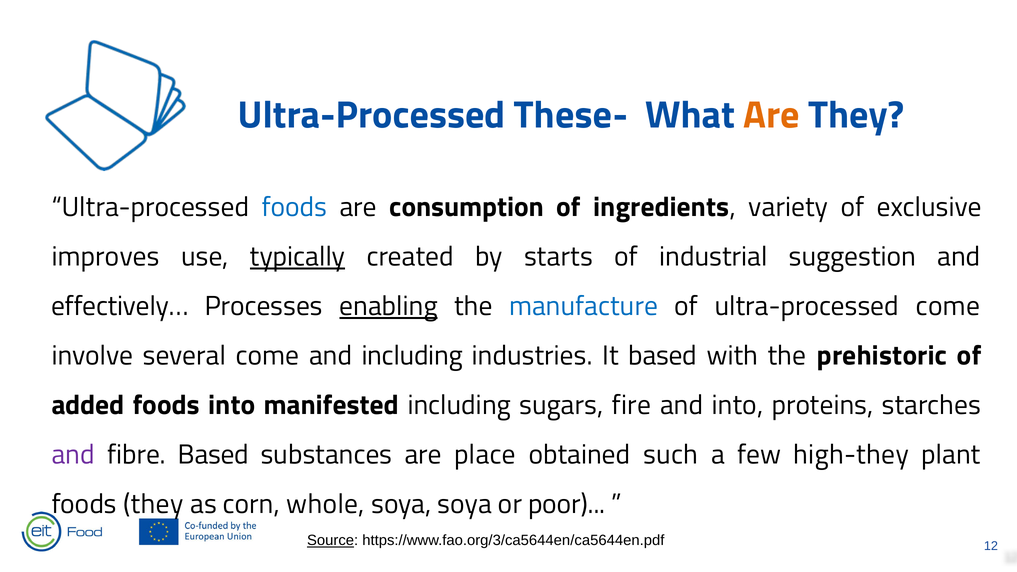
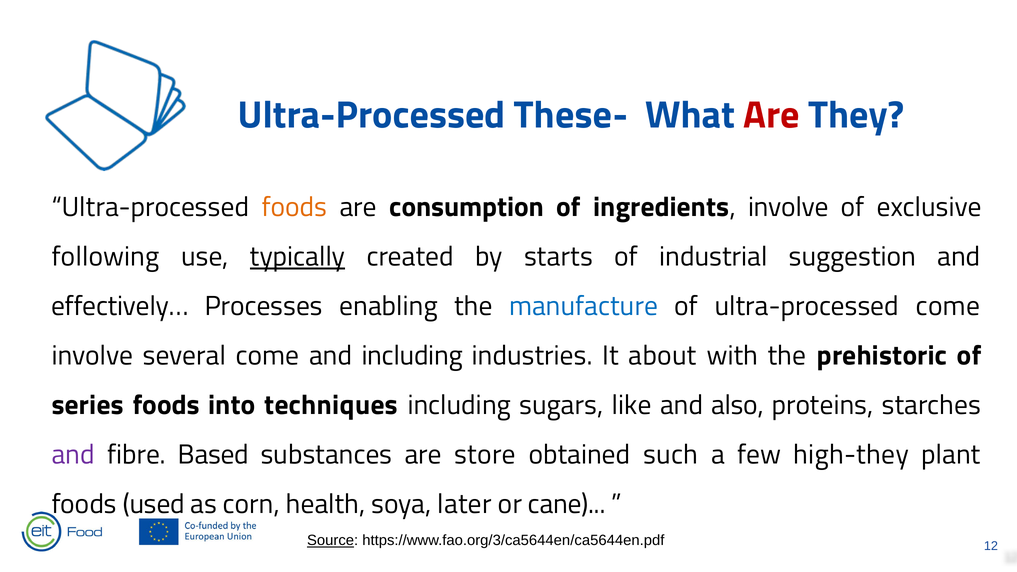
Are at (772, 115) colour: orange -> red
foods at (294, 207) colour: blue -> orange
ingredients variety: variety -> involve
improves: improves -> following
enabling underline: present -> none
It based: based -> about
added: added -> series
manifested: manifested -> techniques
fire: fire -> like
and into: into -> also
place: place -> store
foods they: they -> used
whole: whole -> health
soya soya: soya -> later
poor: poor -> cane
